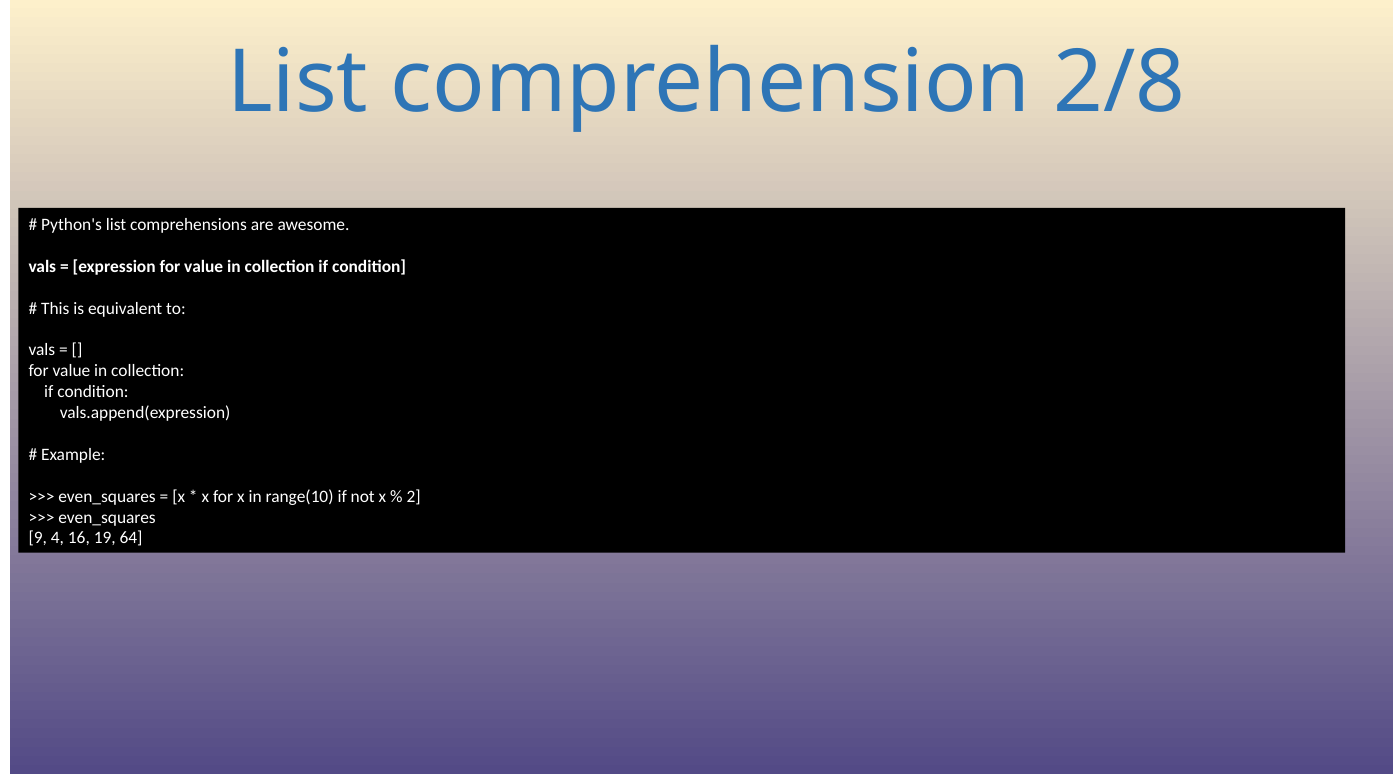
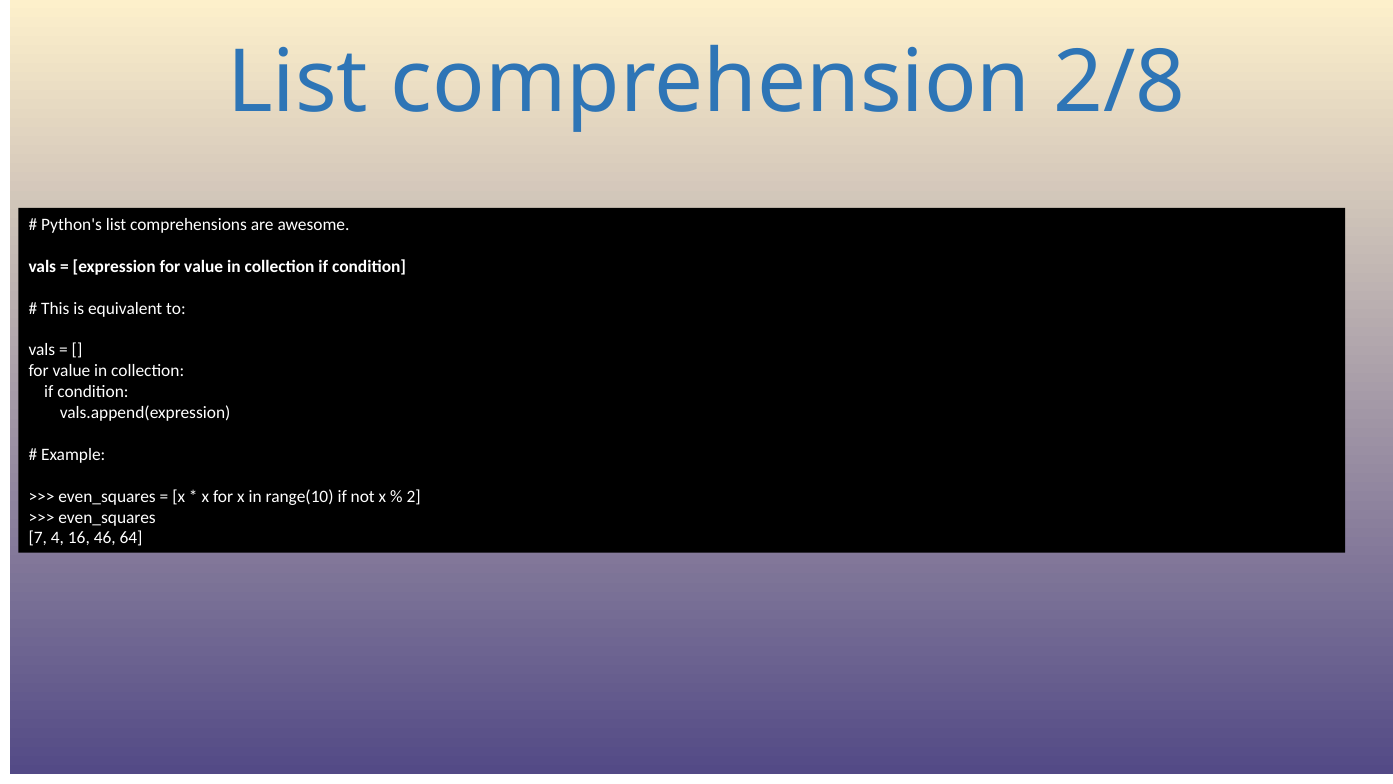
9: 9 -> 7
19: 19 -> 46
